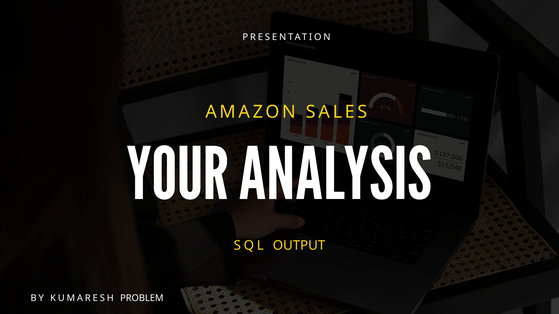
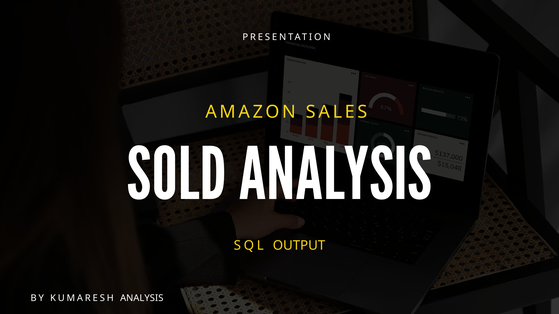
YOUR: YOUR -> SOLD
KUMARESH PROBLEM: PROBLEM -> ANALYSIS
